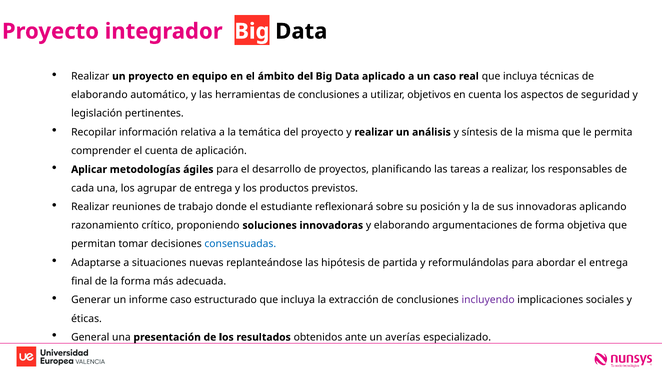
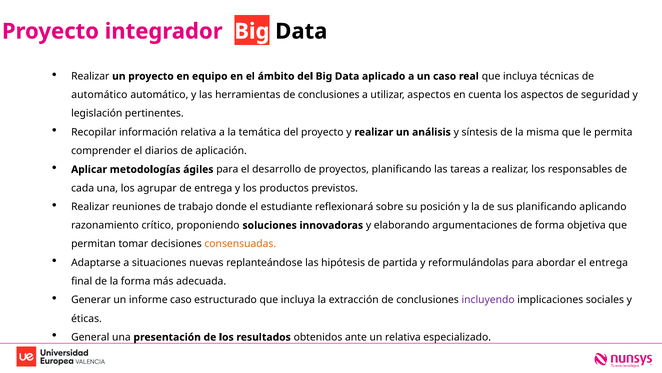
elaborando at (99, 95): elaborando -> automático
utilizar objetivos: objetivos -> aspectos
el cuenta: cuenta -> diarios
sus innovadoras: innovadoras -> planificando
consensuadas colour: blue -> orange
un averías: averías -> relativa
